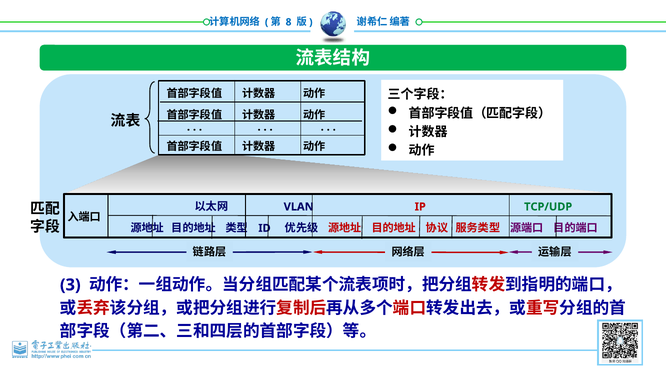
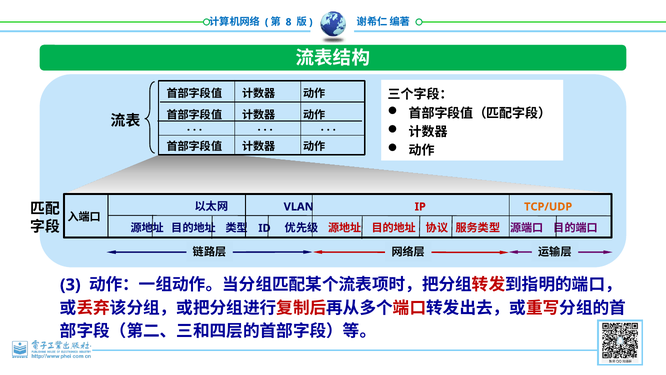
TCP/UDP colour: green -> orange
